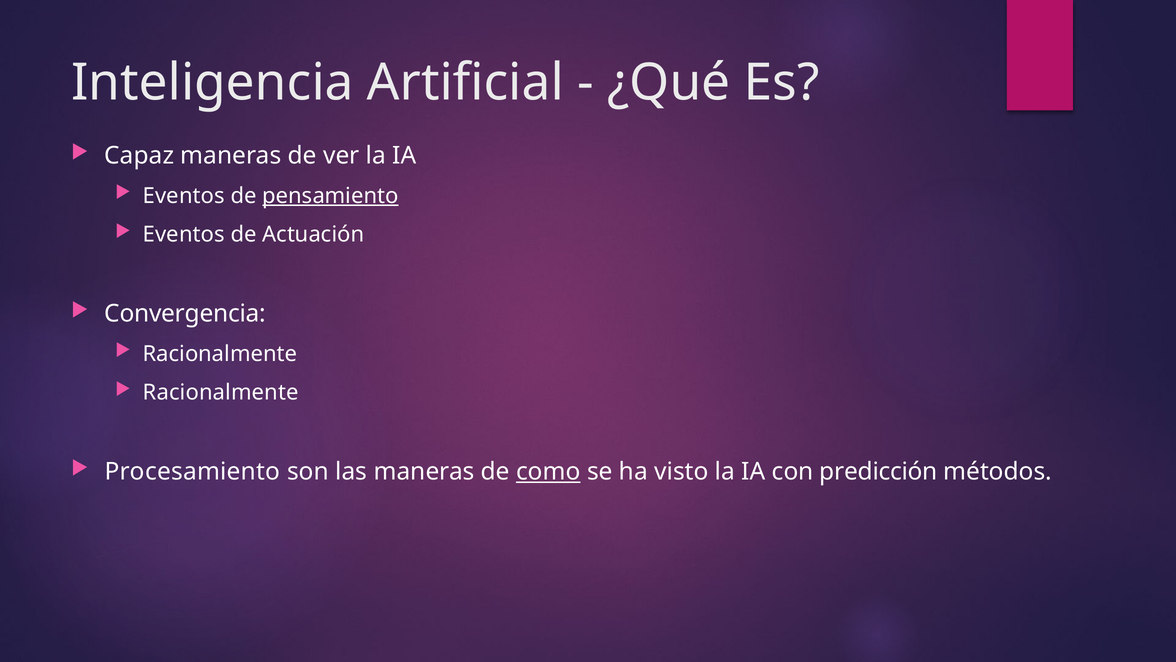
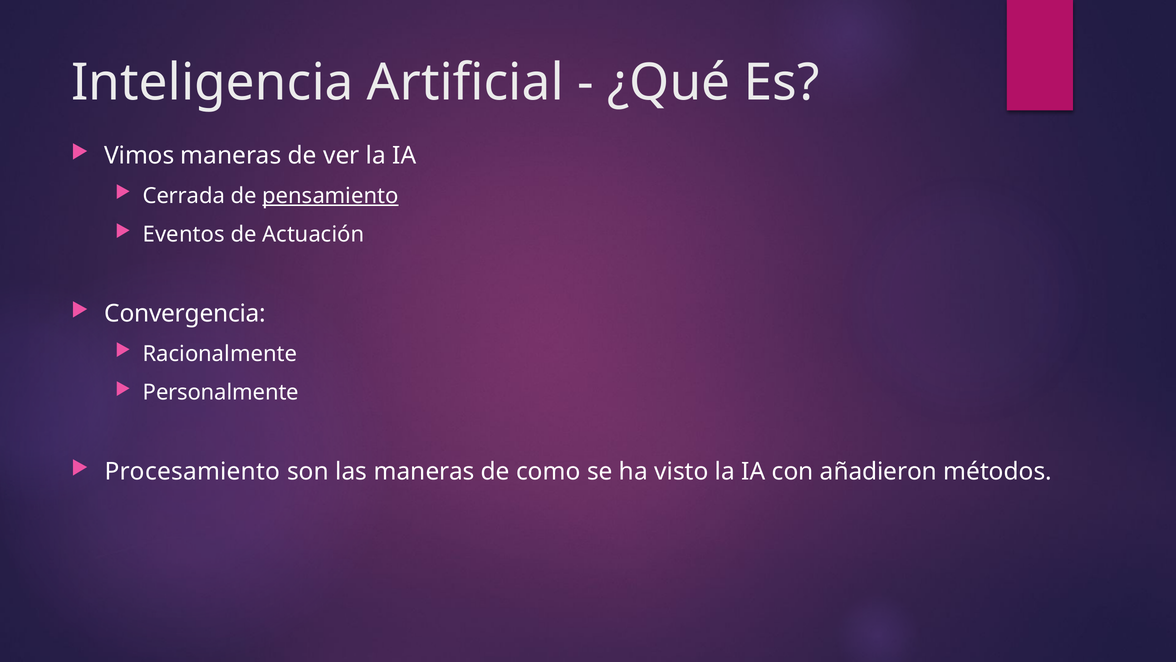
Capaz: Capaz -> Vimos
Eventos at (184, 196): Eventos -> Cerrada
Racionalmente at (221, 392): Racionalmente -> Personalmente
como underline: present -> none
predicción: predicción -> añadieron
